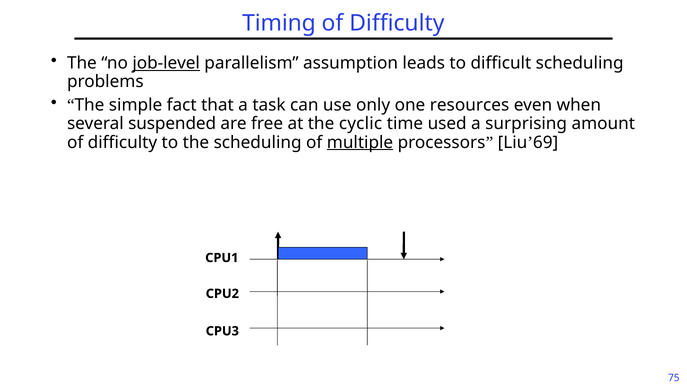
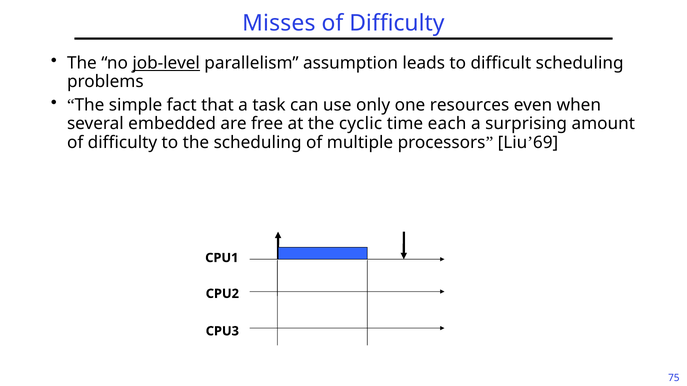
Timing: Timing -> Misses
suspended: suspended -> embedded
used: used -> each
multiple underline: present -> none
